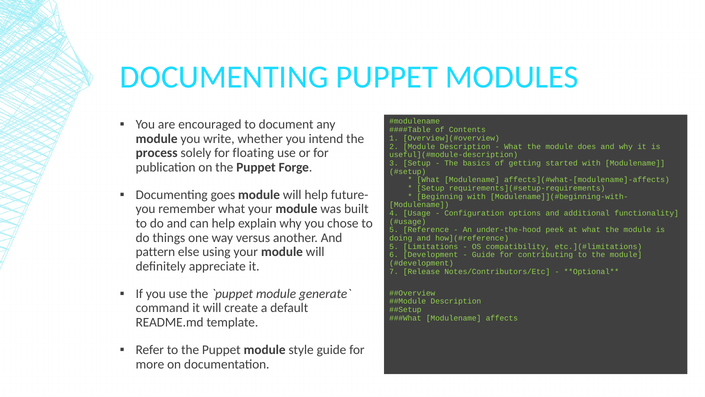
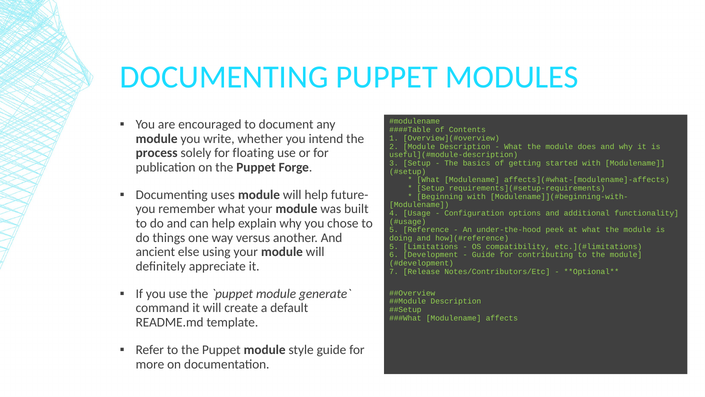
goes: goes -> uses
pattern: pattern -> ancient
